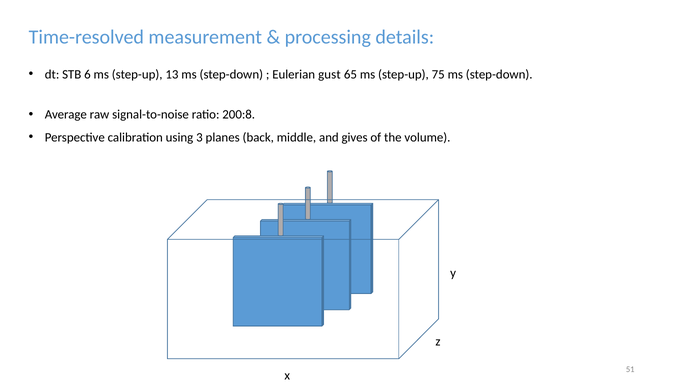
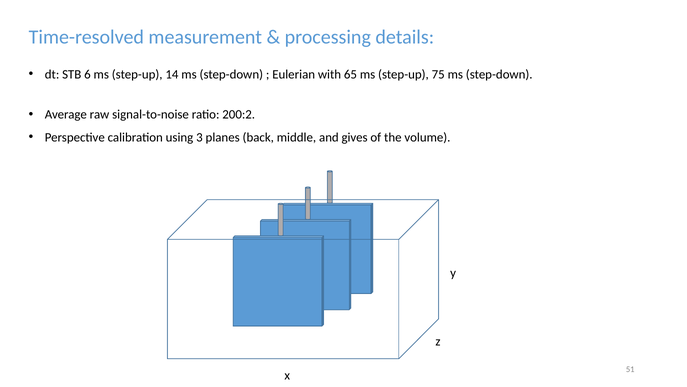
13: 13 -> 14
gust: gust -> with
200:8: 200:8 -> 200:2
